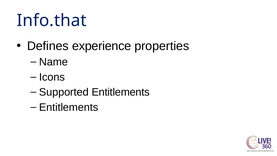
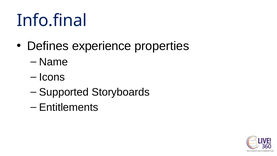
Info.that: Info.that -> Info.final
Supported Entitlements: Entitlements -> Storyboards
